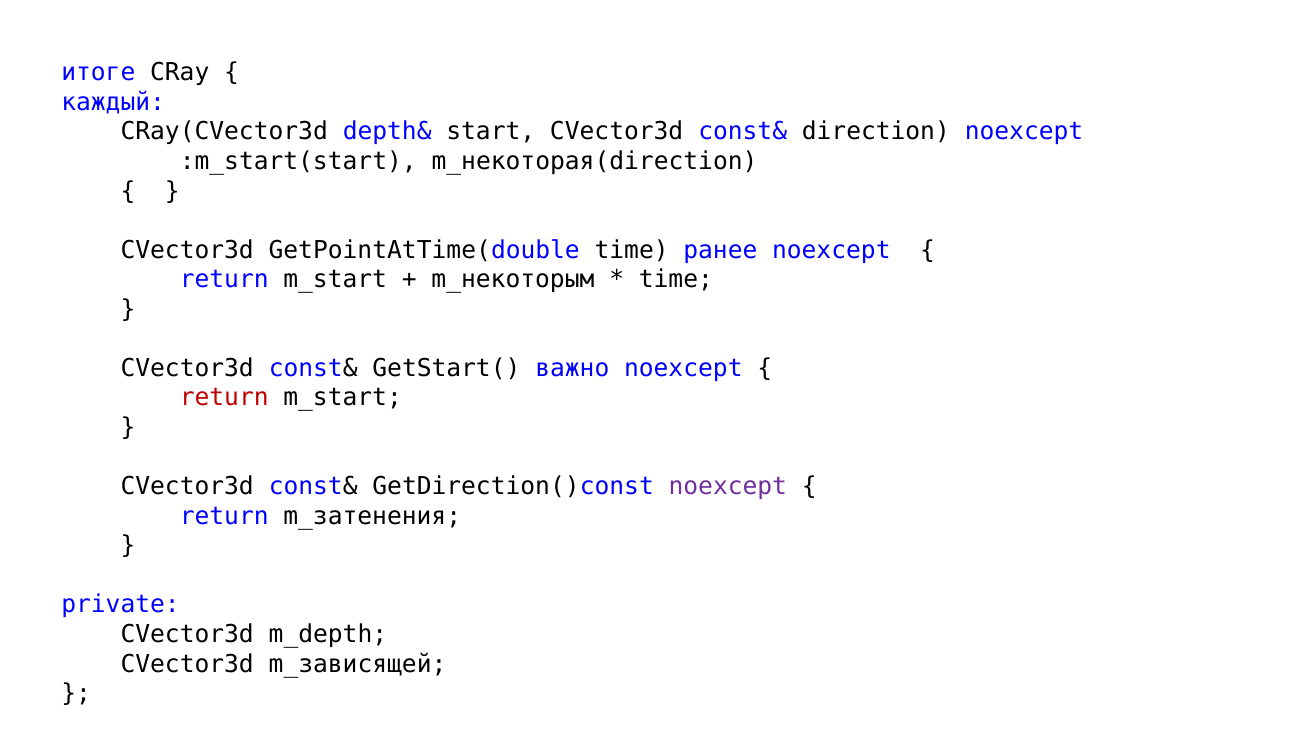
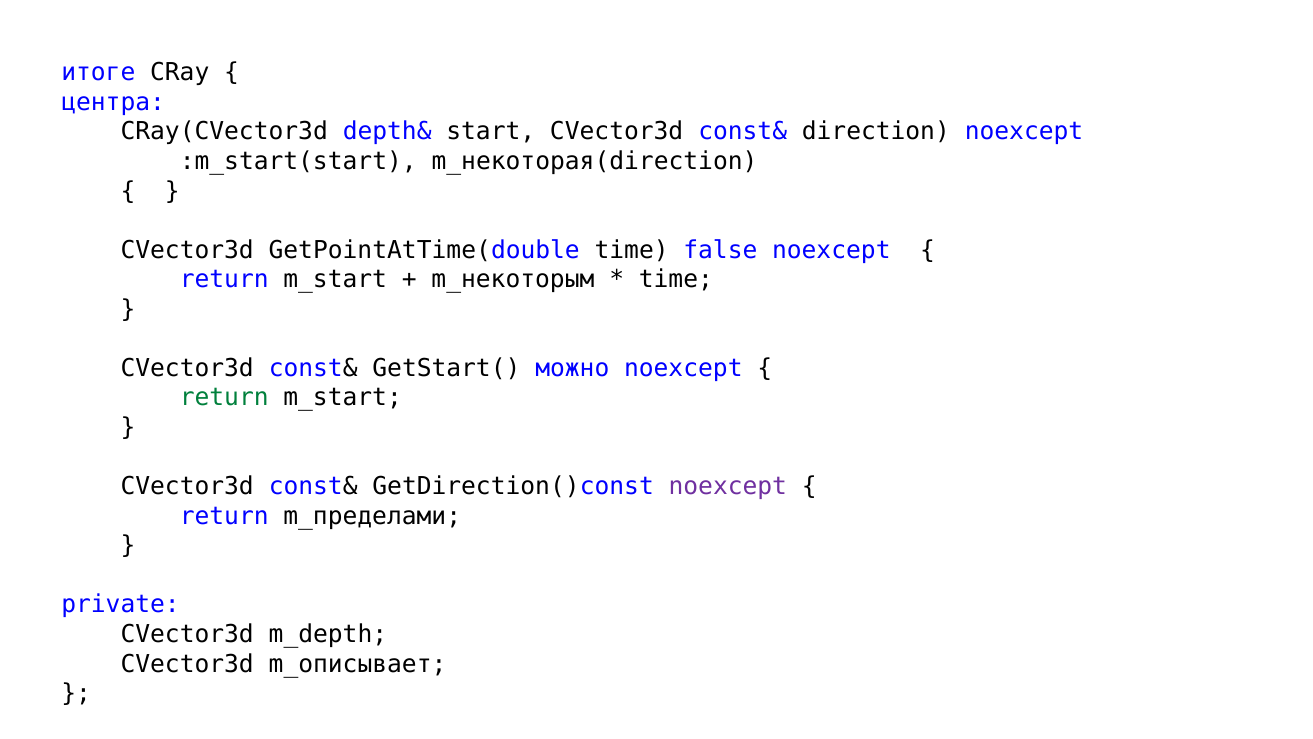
каждый: каждый -> центра
ранее: ранее -> false
важно: важно -> можно
return at (224, 398) colour: red -> green
m_затенения: m_затенения -> m_пределами
m_зависящей: m_зависящей -> m_описывает
